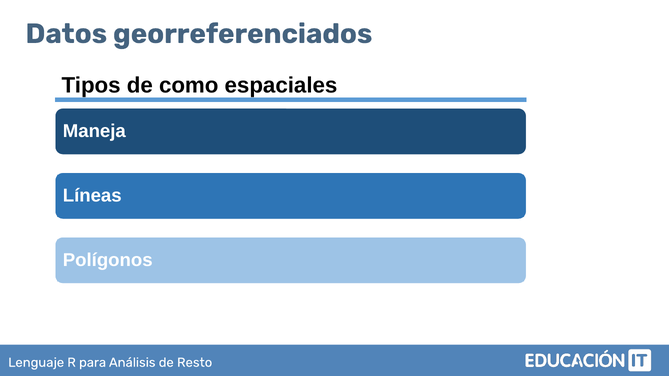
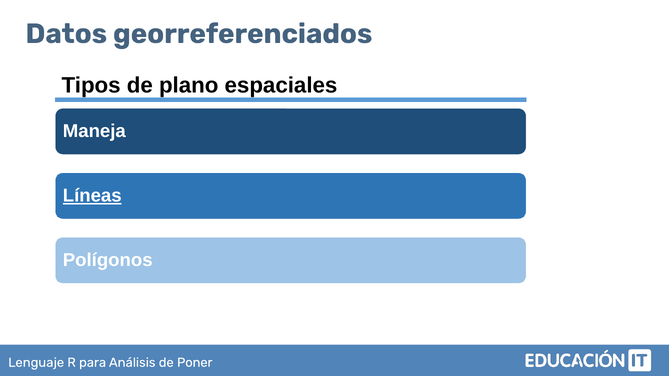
como: como -> plano
Líneas underline: none -> present
Resto: Resto -> Poner
